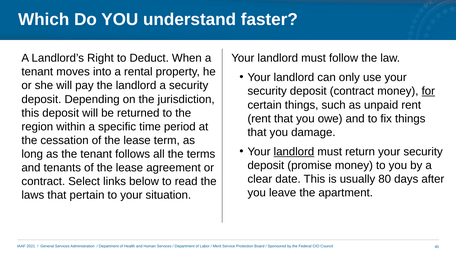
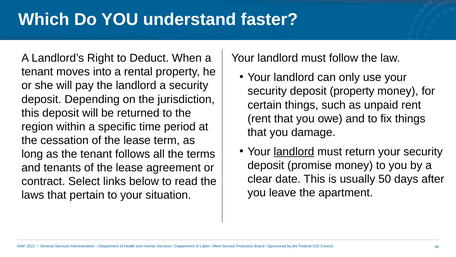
deposit contract: contract -> property
for underline: present -> none
80: 80 -> 50
